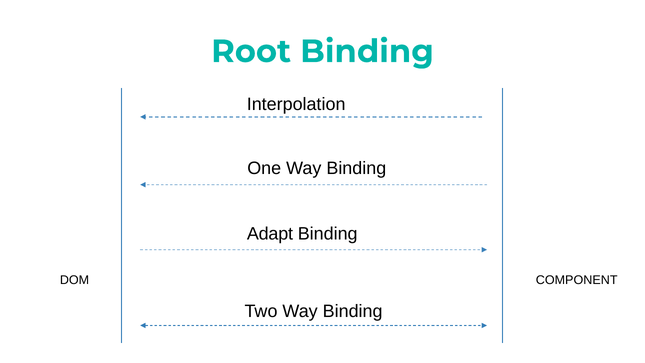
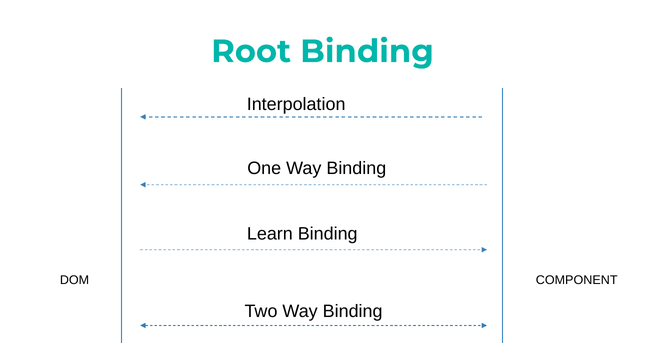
Adapt: Adapt -> Learn
